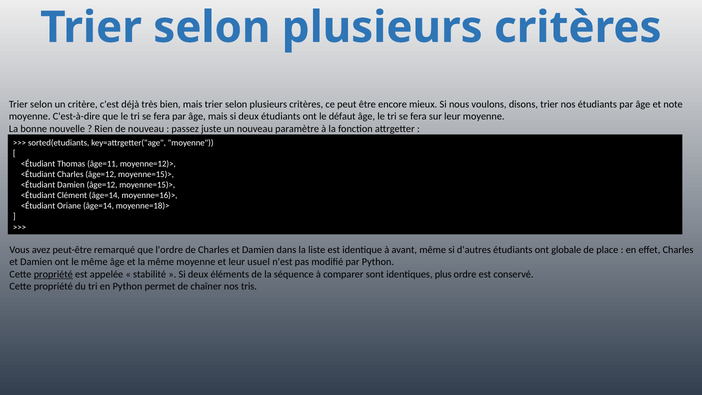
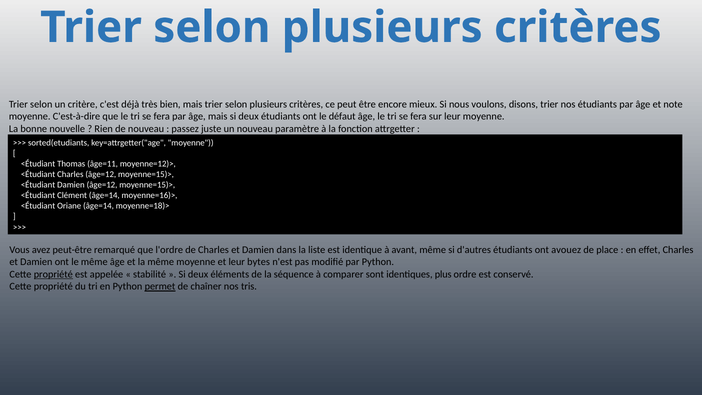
globale: globale -> avouez
usuel: usuel -> bytes
permet underline: none -> present
